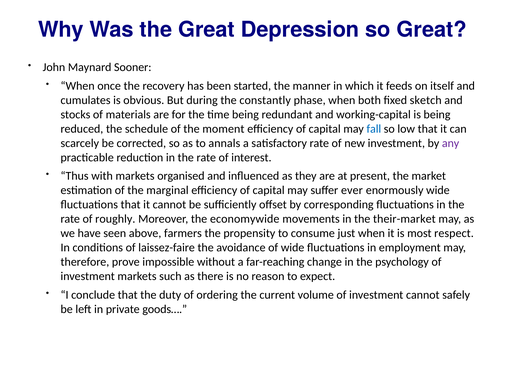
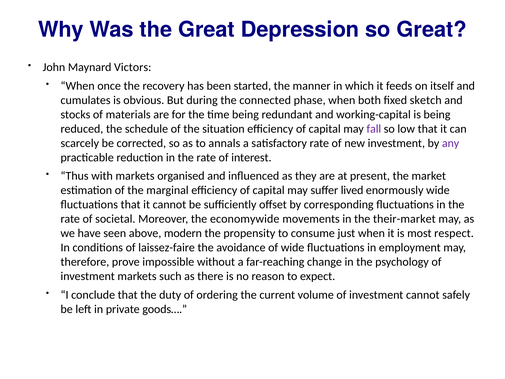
Sooner: Sooner -> Victors
constantly: constantly -> connected
moment: moment -> situation
fall colour: blue -> purple
ever: ever -> lived
roughly: roughly -> societal
farmers: farmers -> modern
